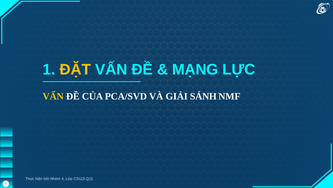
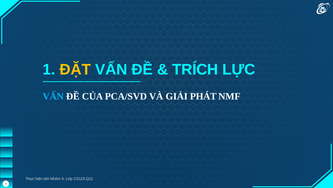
MẠNG: MẠNG -> TRÍCH
VẤN at (53, 96) colour: yellow -> light blue
SÁNH: SÁNH -> PHÁT
